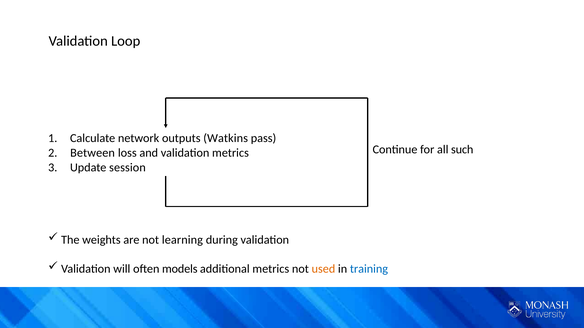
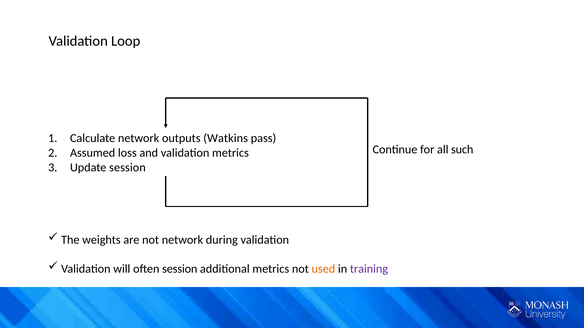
Between: Between -> Assumed
not learning: learning -> network
often models: models -> session
training colour: blue -> purple
